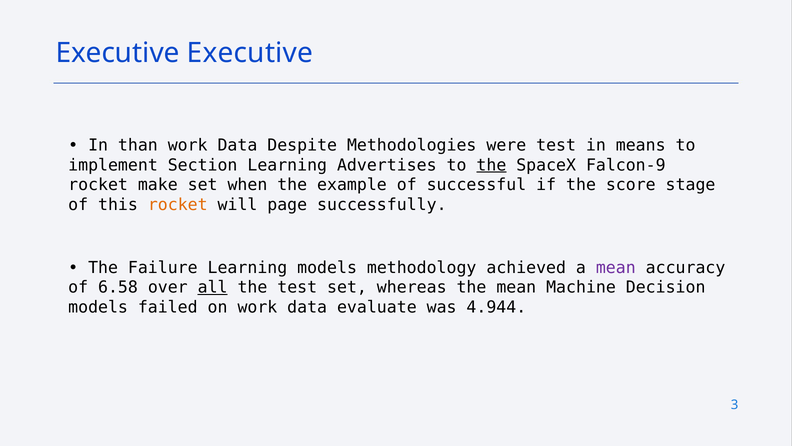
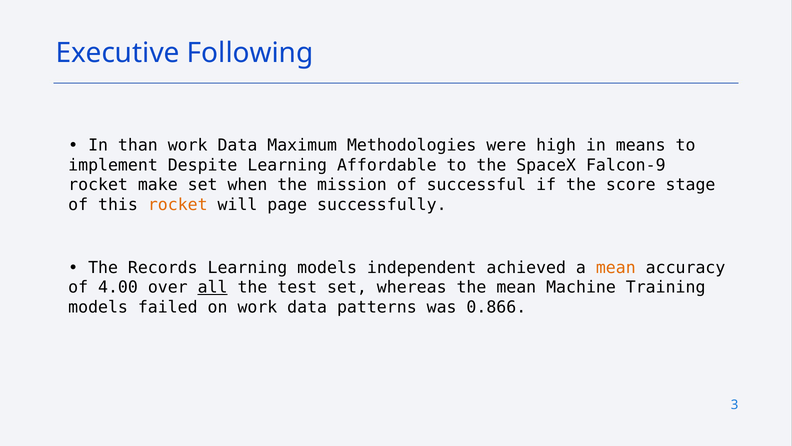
Executive Executive: Executive -> Following
Despite: Despite -> Maximum
were test: test -> high
Section: Section -> Despite
Advertises: Advertises -> Affordable
the at (491, 165) underline: present -> none
example: example -> mission
Failure: Failure -> Records
methodology: methodology -> independent
mean at (616, 267) colour: purple -> orange
6.58: 6.58 -> 4.00
Decision: Decision -> Training
evaluate: evaluate -> patterns
4.944: 4.944 -> 0.866
